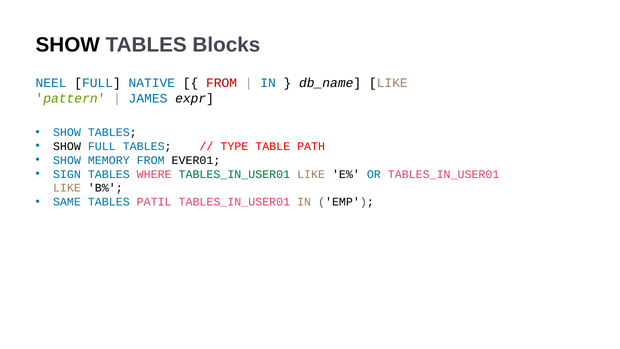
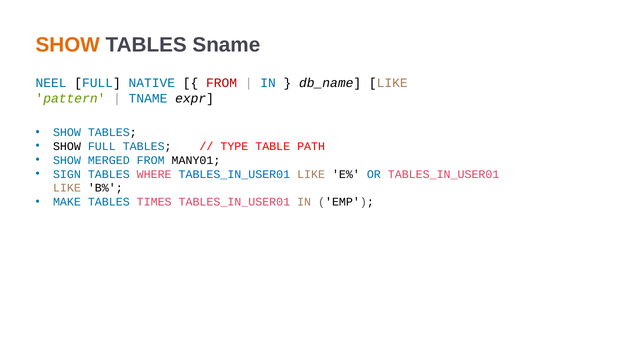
SHOW at (68, 45) colour: black -> orange
Blocks: Blocks -> Sname
JAMES: JAMES -> TNAME
MEMORY: MEMORY -> MERGED
EVER01: EVER01 -> MANY01
TABLES_IN_USER01 at (234, 174) colour: green -> blue
SAME: SAME -> MAKE
PATIL: PATIL -> TIMES
